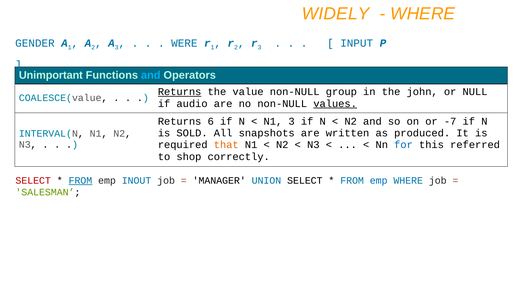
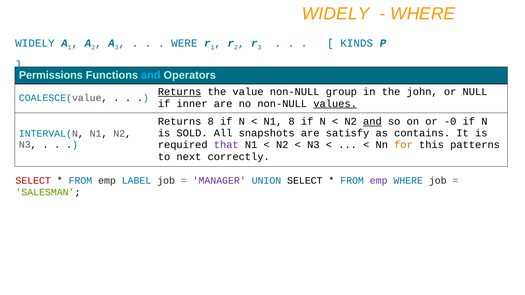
GENDER at (35, 43): GENDER -> WIDELY
INPUT: INPUT -> KINDS
Unimportant: Unimportant -> Permissions
audio: audio -> inner
Returns 6: 6 -> 8
N1 3: 3 -> 8
and at (372, 122) underline: none -> present
-7: -7 -> -0
written: written -> satisfy
produced: produced -> contains
that colour: orange -> purple
for colour: blue -> orange
referred: referred -> patterns
shop: shop -> next
FROM at (80, 181) underline: present -> none
INOUT: INOUT -> LABEL
MANAGER colour: black -> purple
emp at (379, 181) colour: blue -> purple
